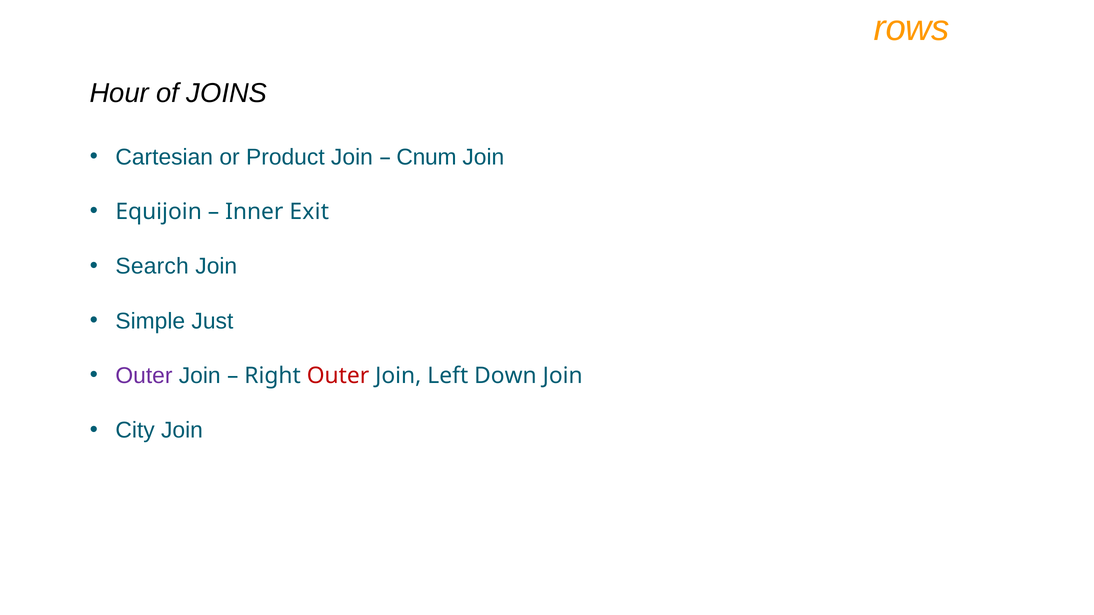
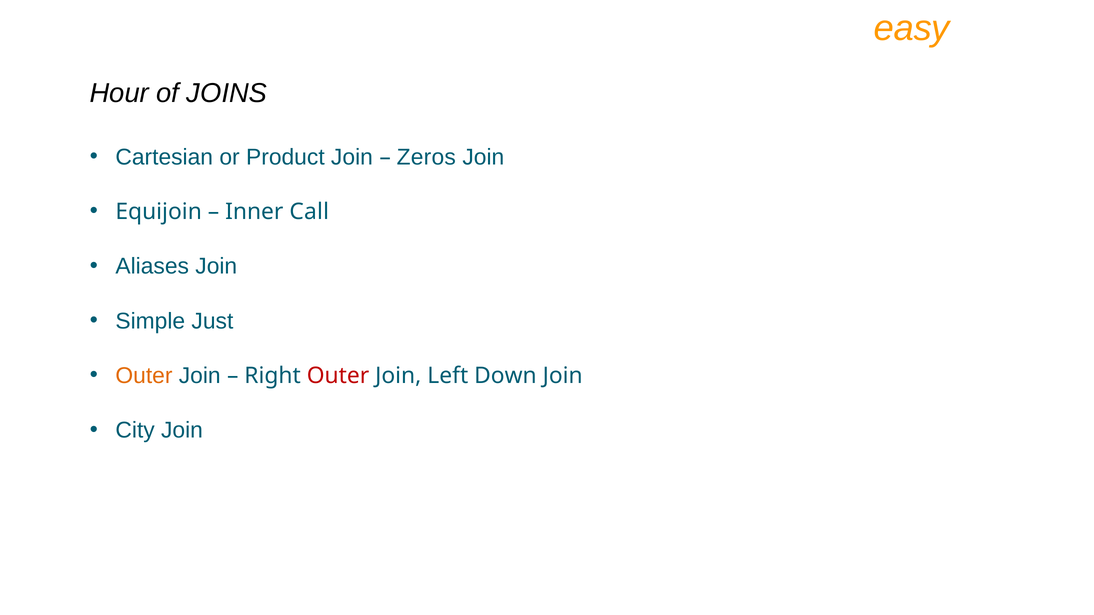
rows: rows -> easy
Cnum: Cnum -> Zeros
Exit: Exit -> Call
Search: Search -> Aliases
Outer at (144, 376) colour: purple -> orange
